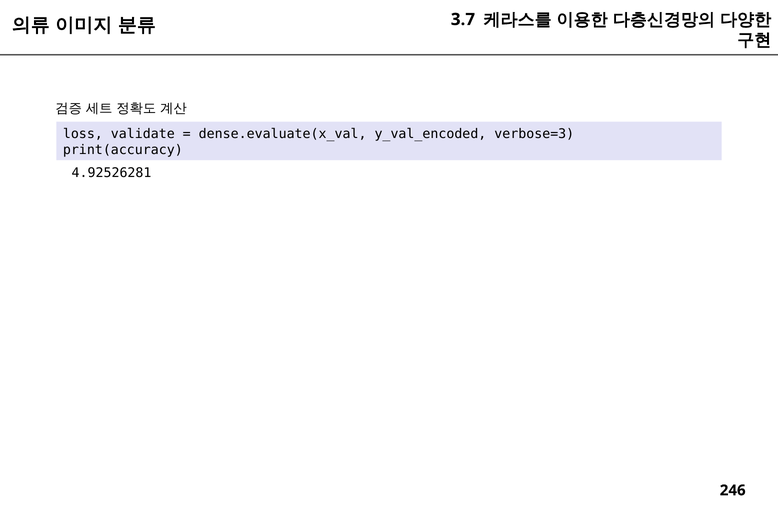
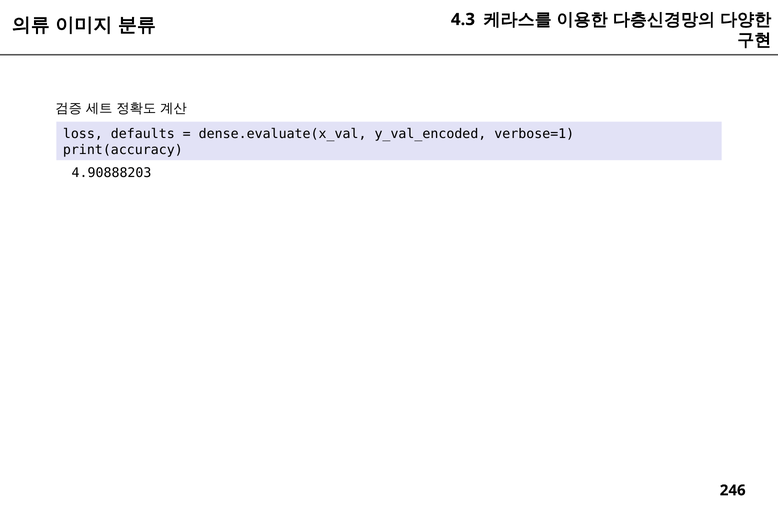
3.7: 3.7 -> 4.3
validate: validate -> defaults
verbose=3: verbose=3 -> verbose=1
4.92526281: 4.92526281 -> 4.90888203
